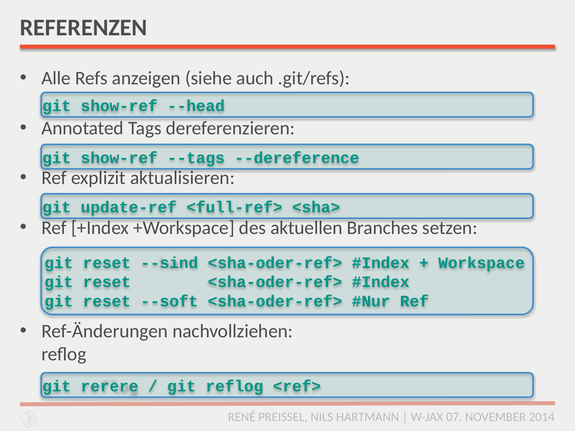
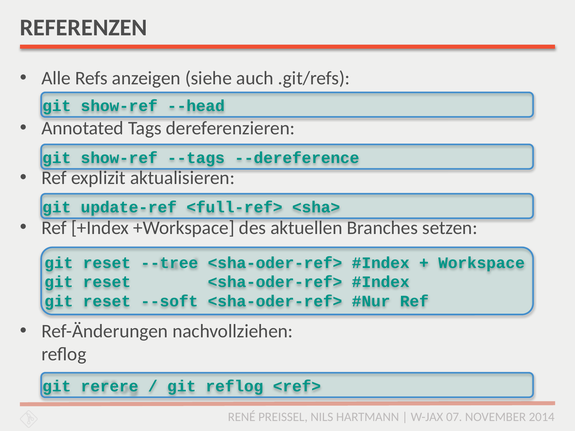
--sind: --sind -> --tree
